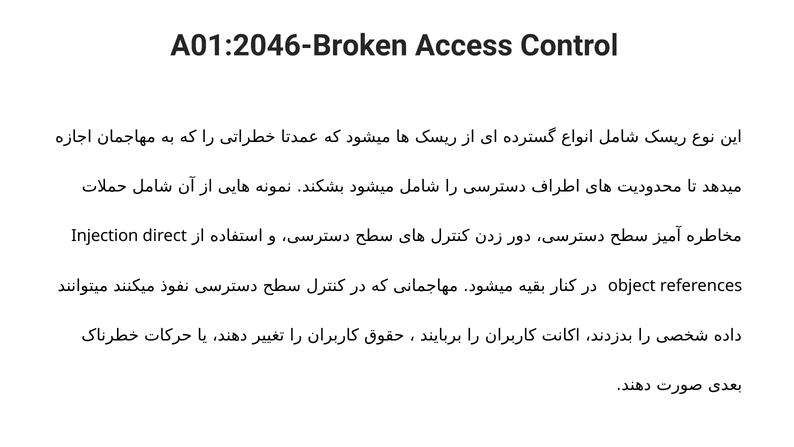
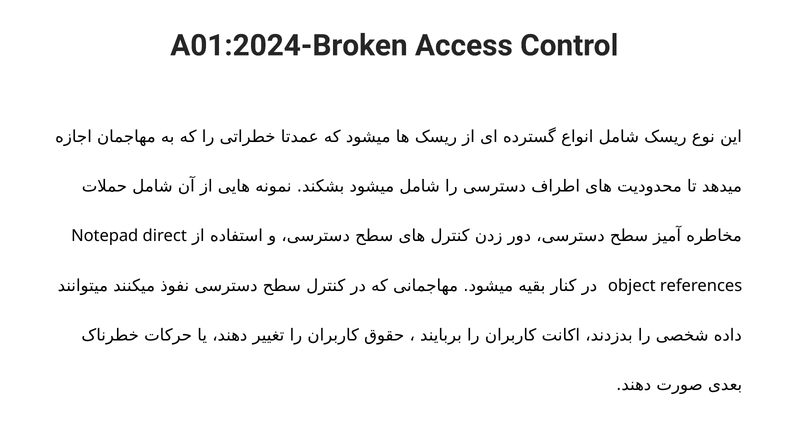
A01:2046-Broken: A01:2046-Broken -> A01:2024-Broken
Injection: Injection -> Notepad
